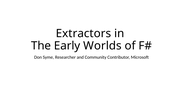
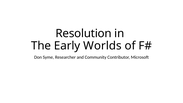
Extractors: Extractors -> Resolution
